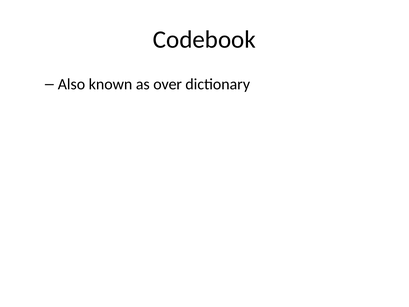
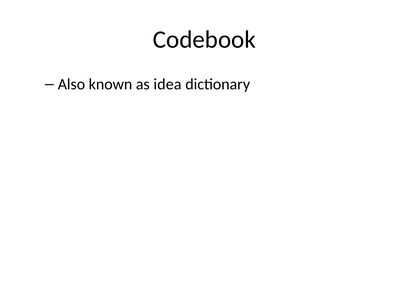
over: over -> idea
